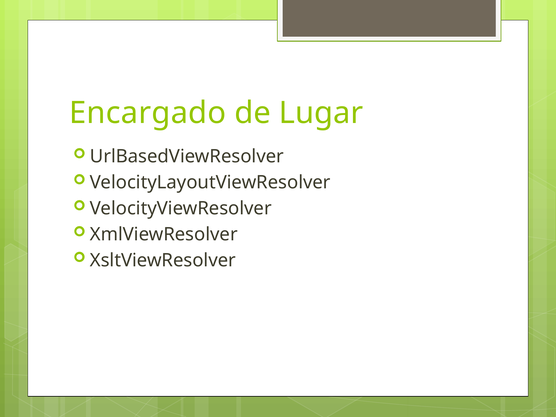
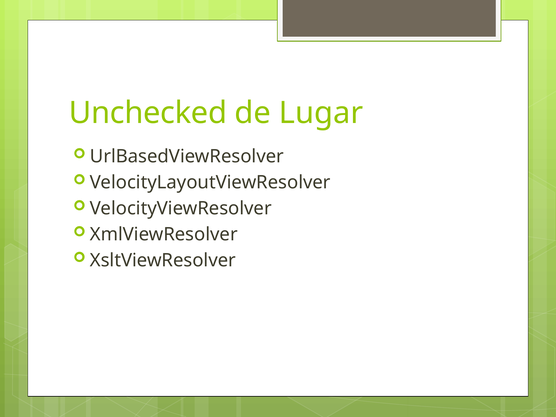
Encargado: Encargado -> Unchecked
